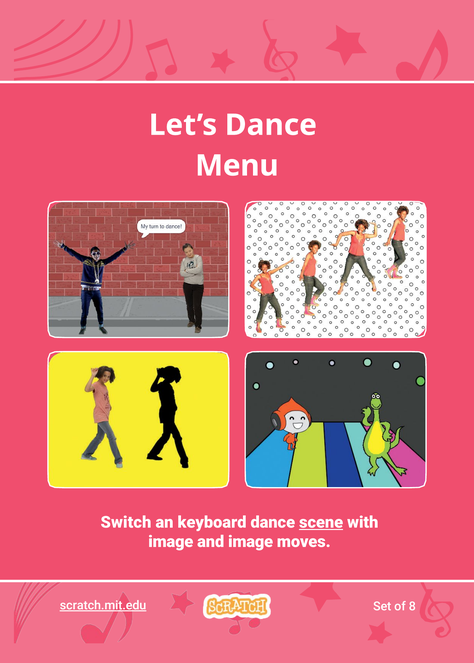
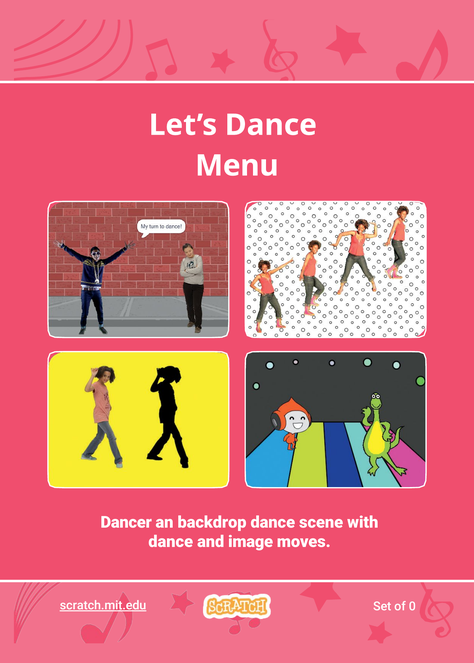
Switch: Switch -> Dancer
keyboard: keyboard -> backdrop
scene underline: present -> none
image at (171, 542): image -> dance
8: 8 -> 0
